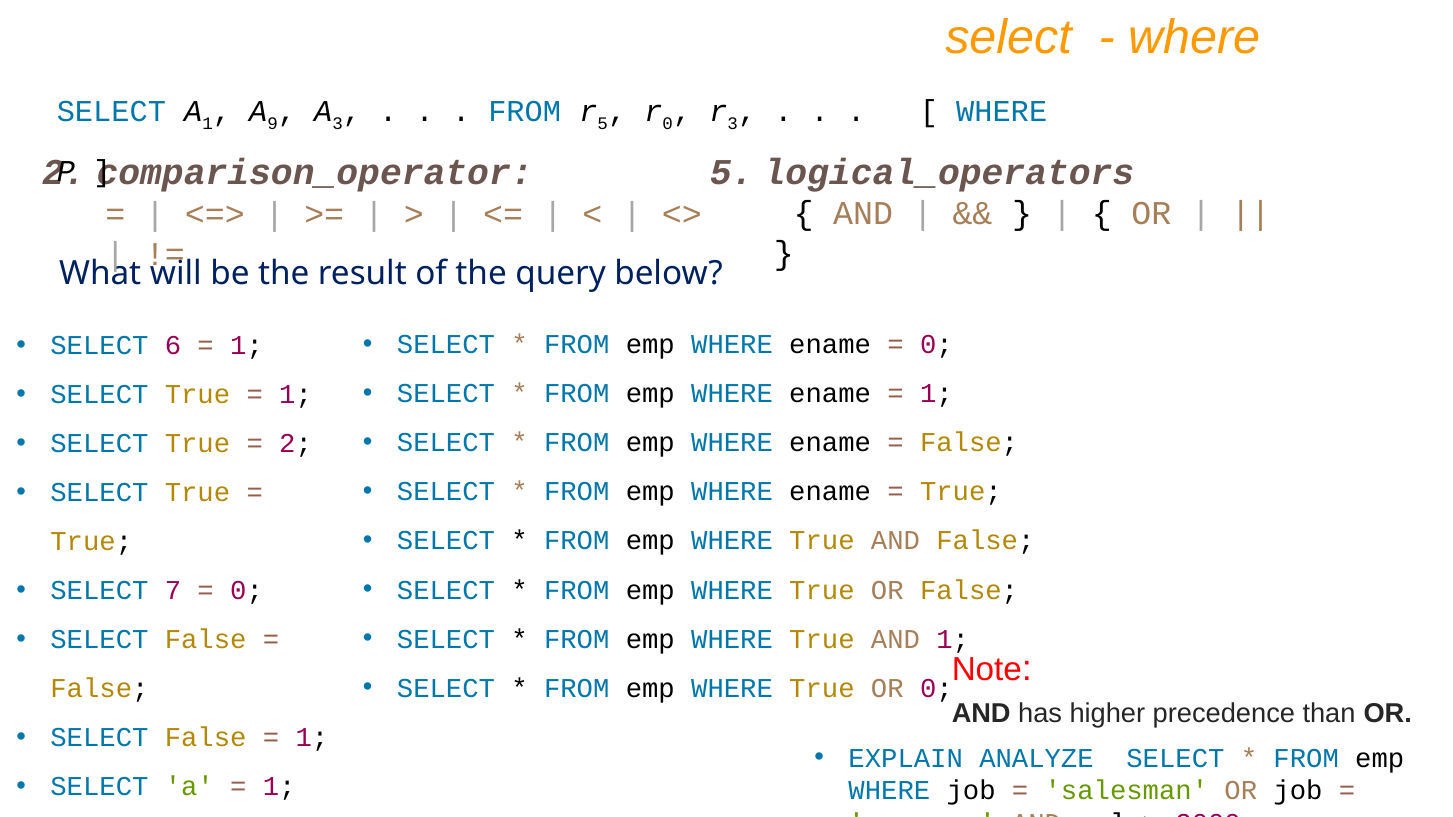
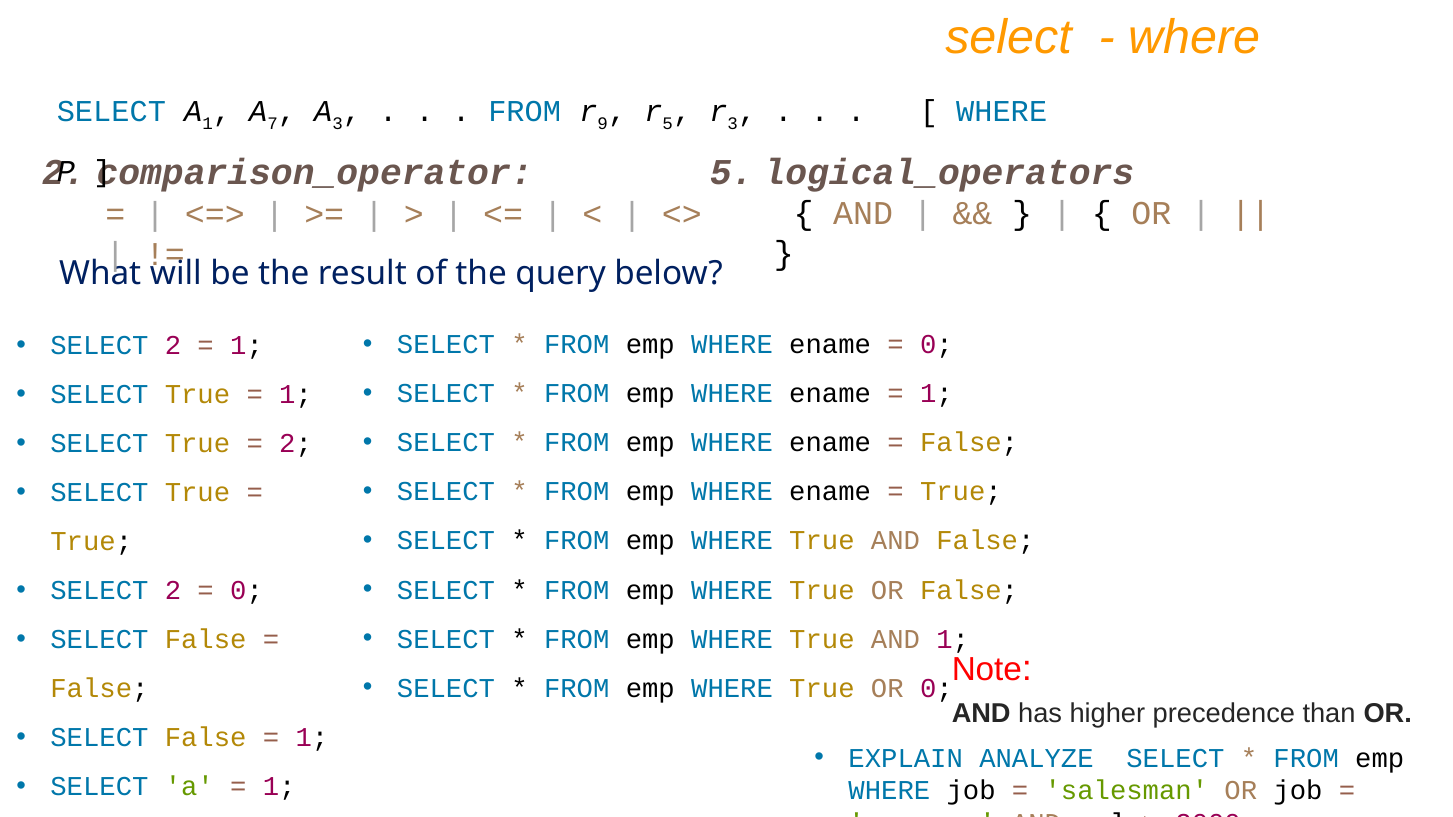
9: 9 -> 7
5 at (603, 123): 5 -> 9
0 at (668, 123): 0 -> 5
6 at (173, 346): 6 -> 2
7 at (173, 591): 7 -> 2
